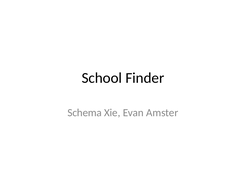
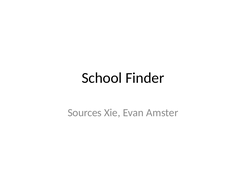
Schema: Schema -> Sources
